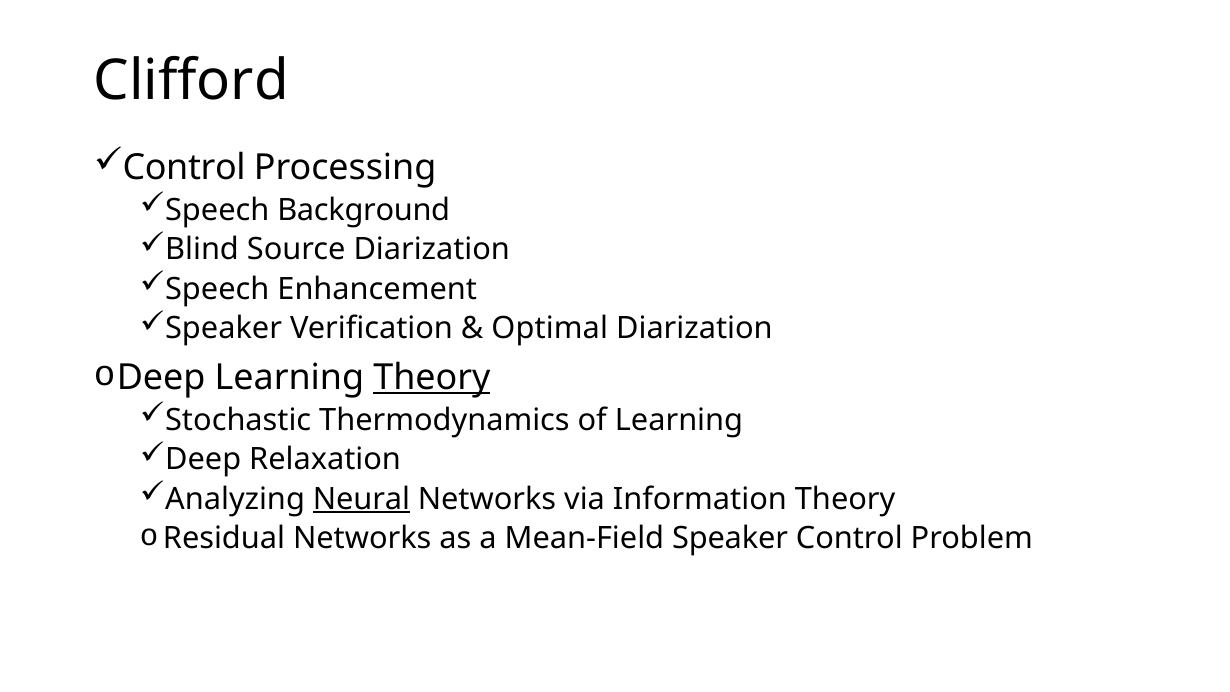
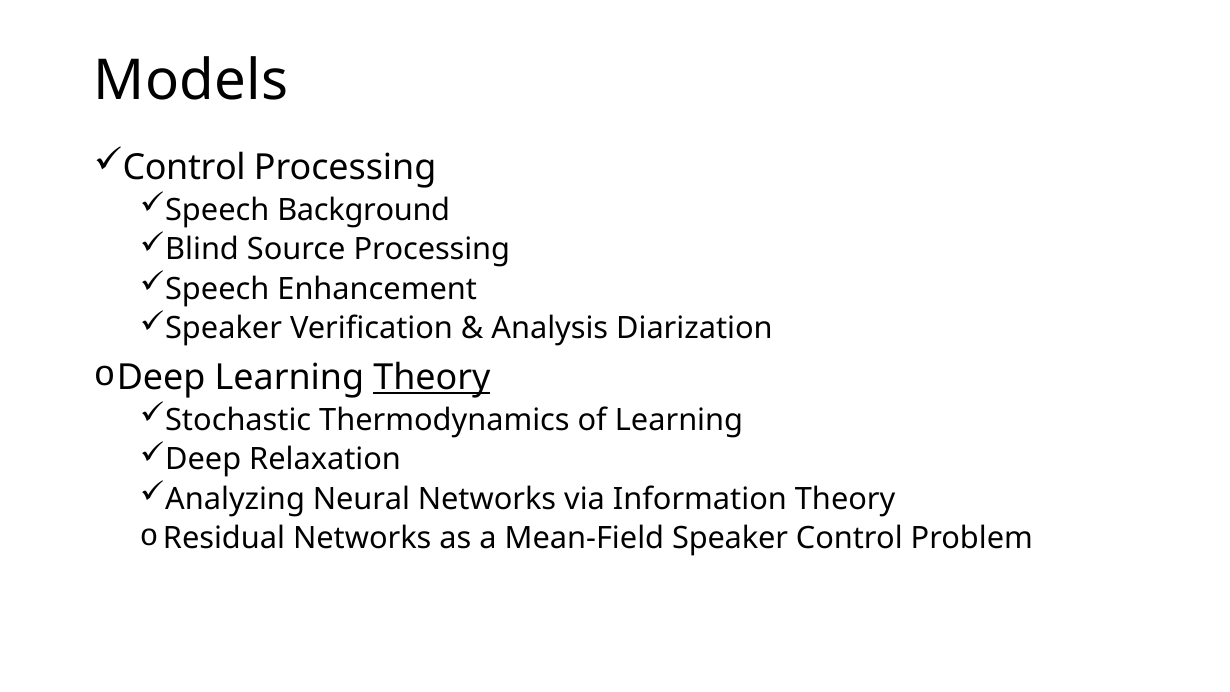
Clifford: Clifford -> Models
Source Diarization: Diarization -> Processing
Optimal: Optimal -> Analysis
Neural underline: present -> none
